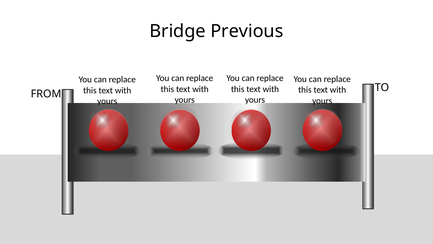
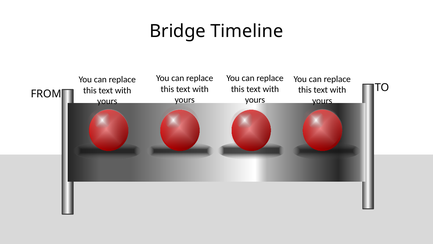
Previous: Previous -> Timeline
